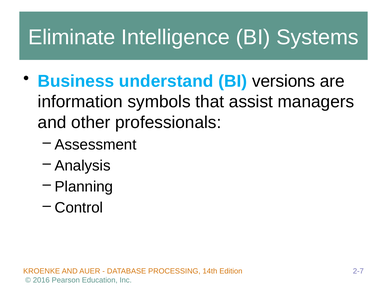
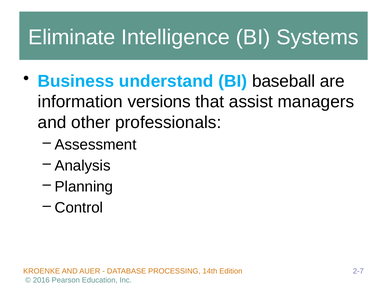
versions: versions -> baseball
symbols: symbols -> versions
